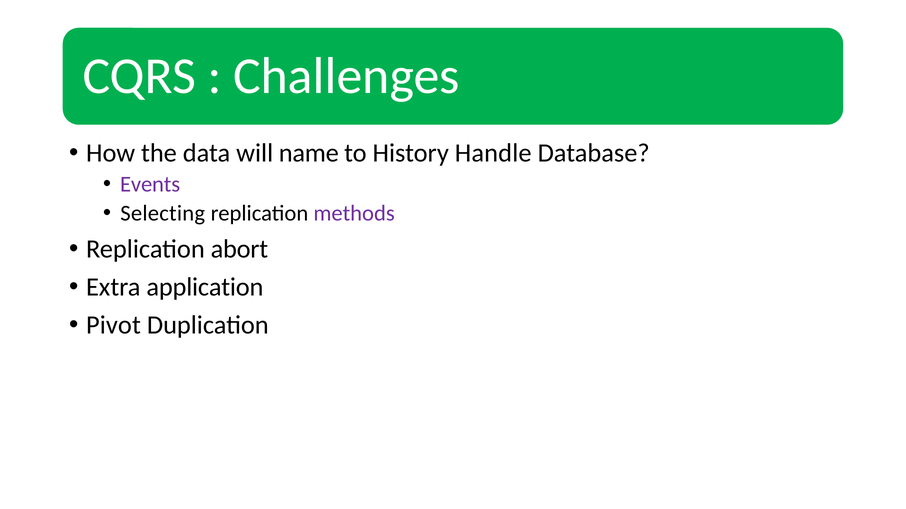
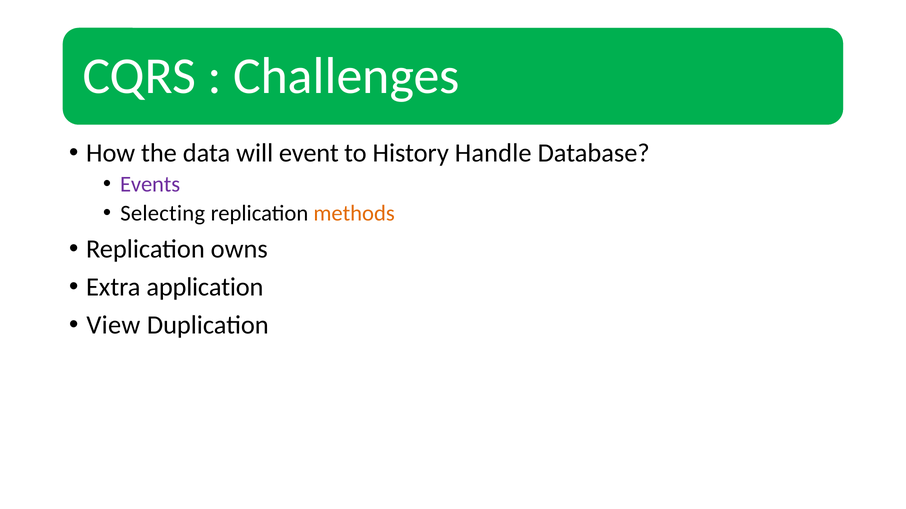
name: name -> event
methods colour: purple -> orange
abort: abort -> owns
Pivot: Pivot -> View
